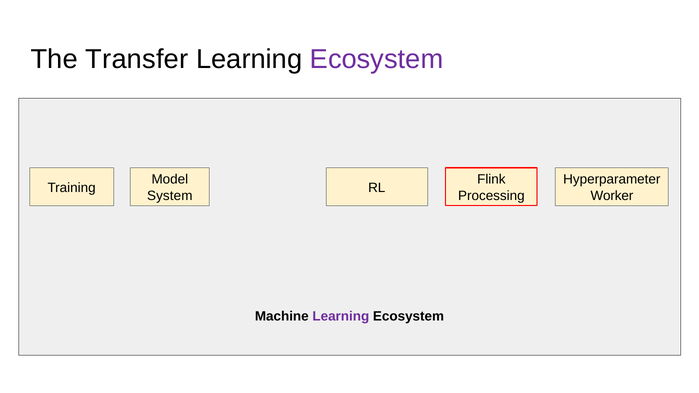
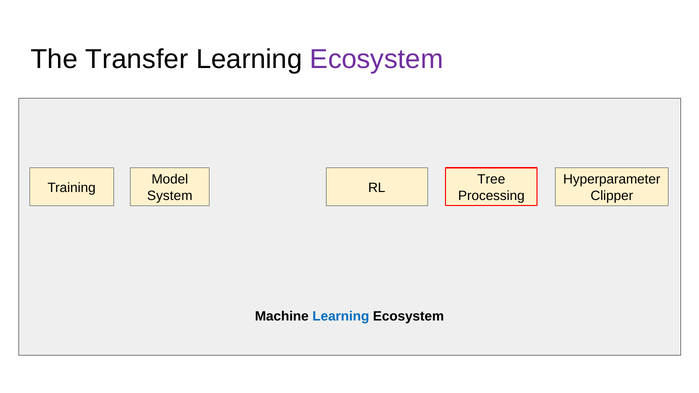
Flink: Flink -> Tree
Worker: Worker -> Clipper
Learning at (341, 316) colour: purple -> blue
